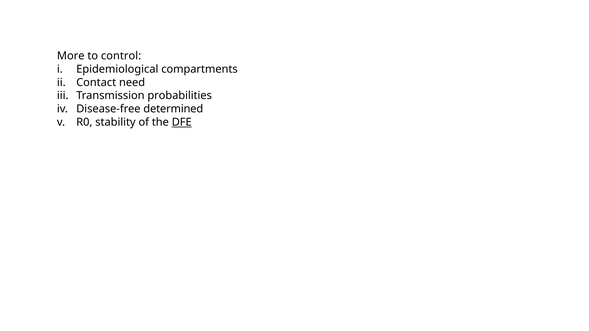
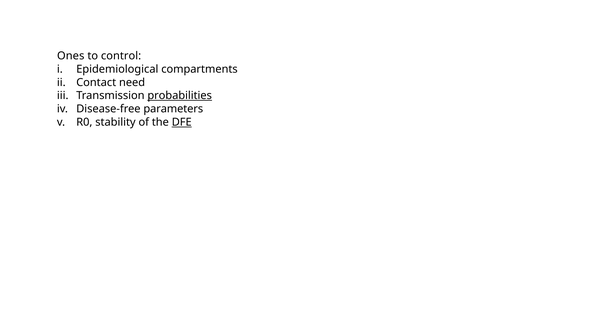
More: More -> Ones
probabilities underline: none -> present
determined: determined -> parameters
